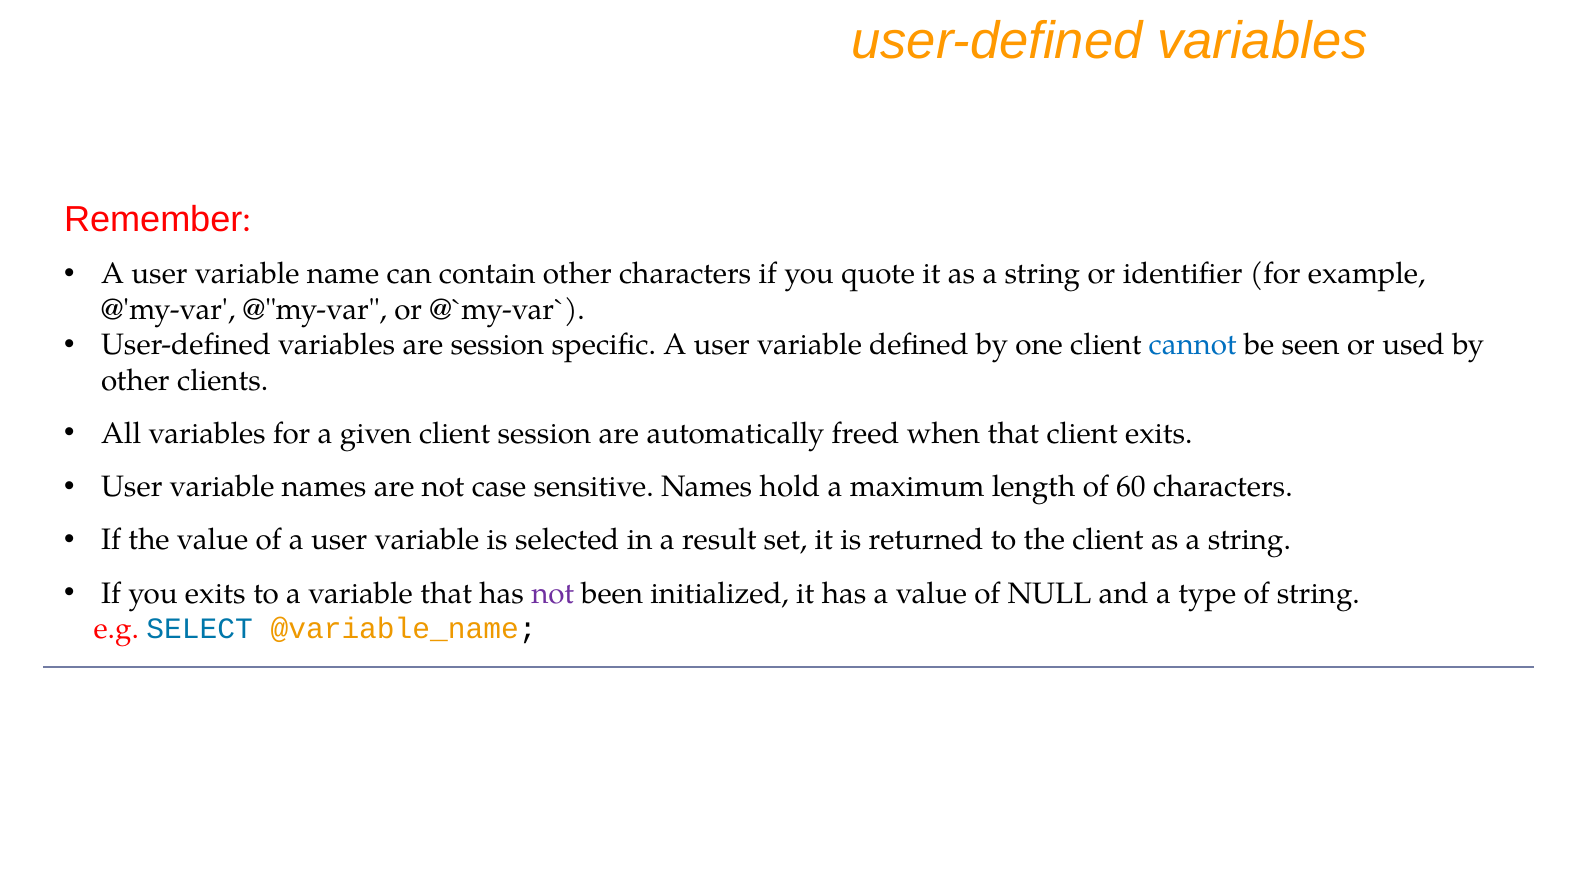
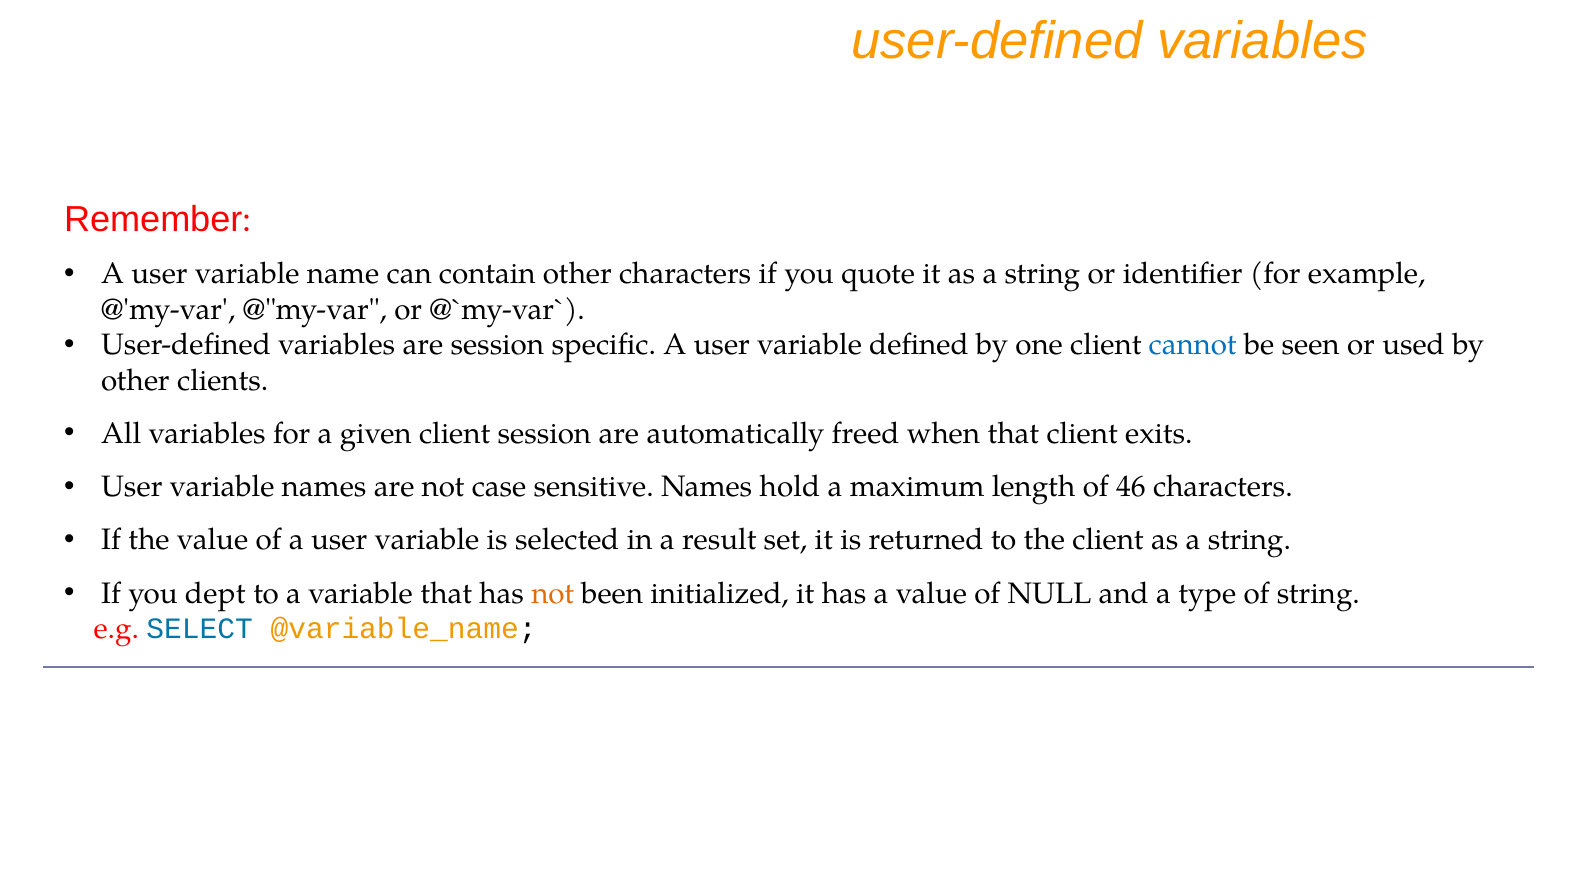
60: 60 -> 46
you exits: exits -> dept
not at (553, 593) colour: purple -> orange
